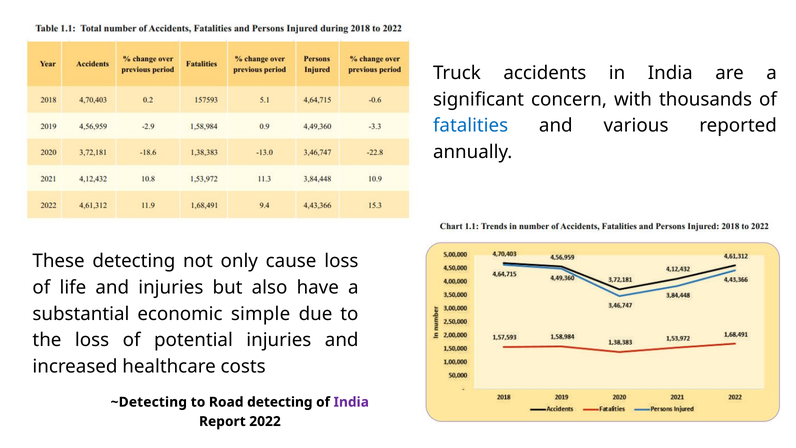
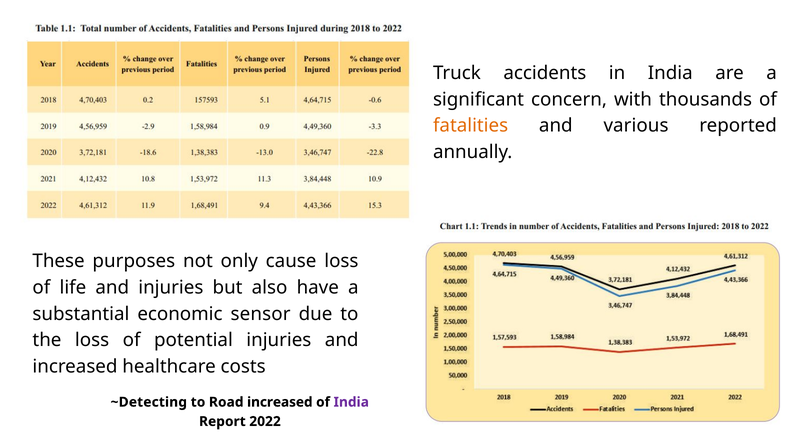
fatalities colour: blue -> orange
These detecting: detecting -> purposes
simple: simple -> sensor
Road detecting: detecting -> increased
